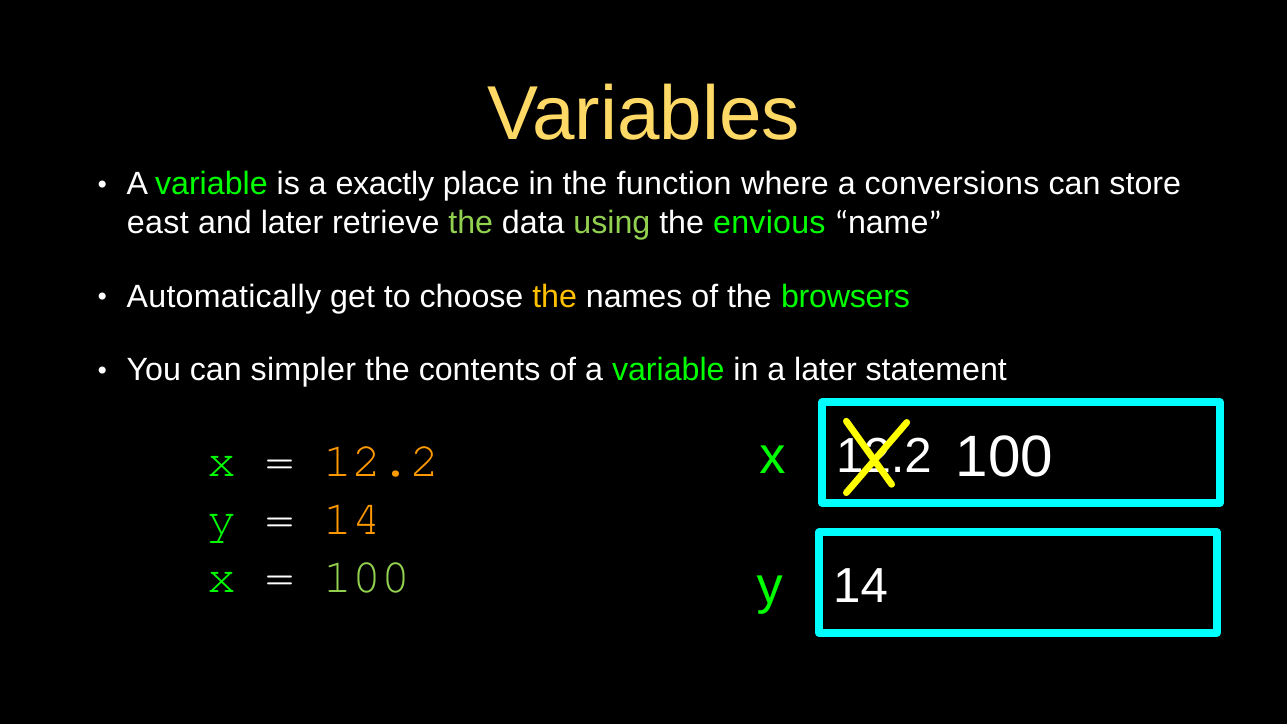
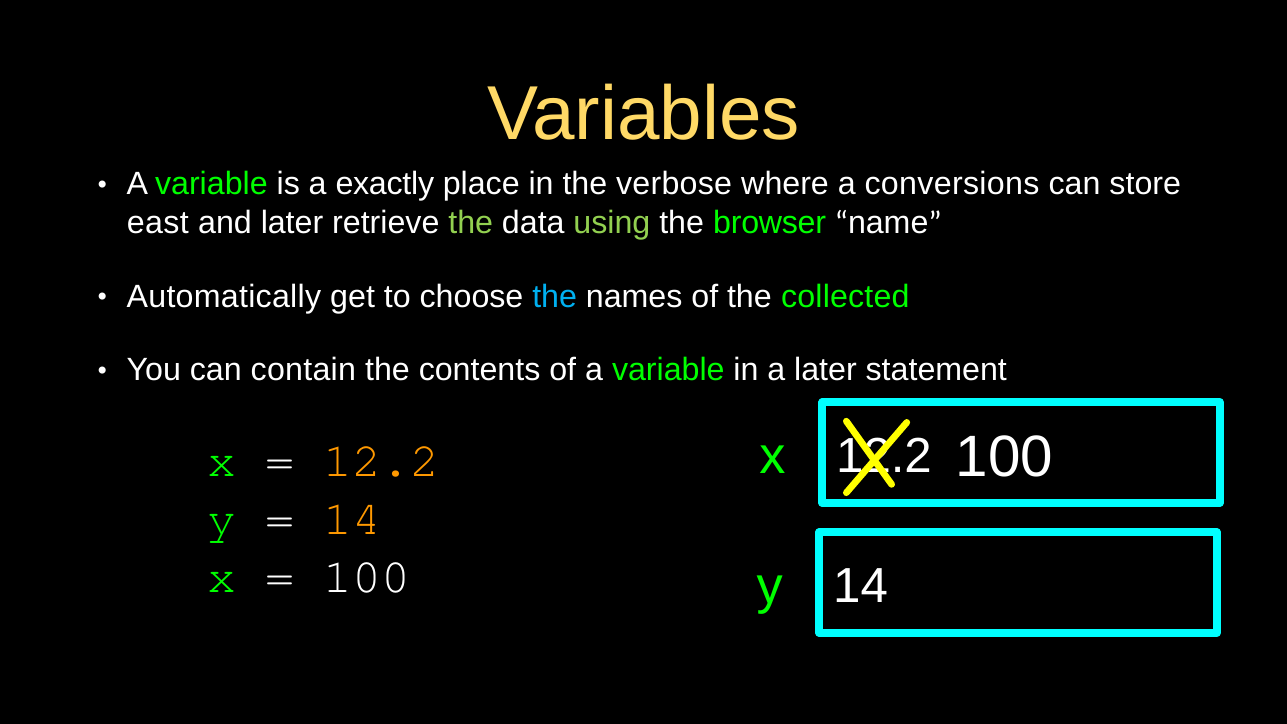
function: function -> verbose
envious: envious -> browser
the at (555, 296) colour: yellow -> light blue
browsers: browsers -> collected
simpler: simpler -> contain
100 at (367, 577) colour: light green -> white
